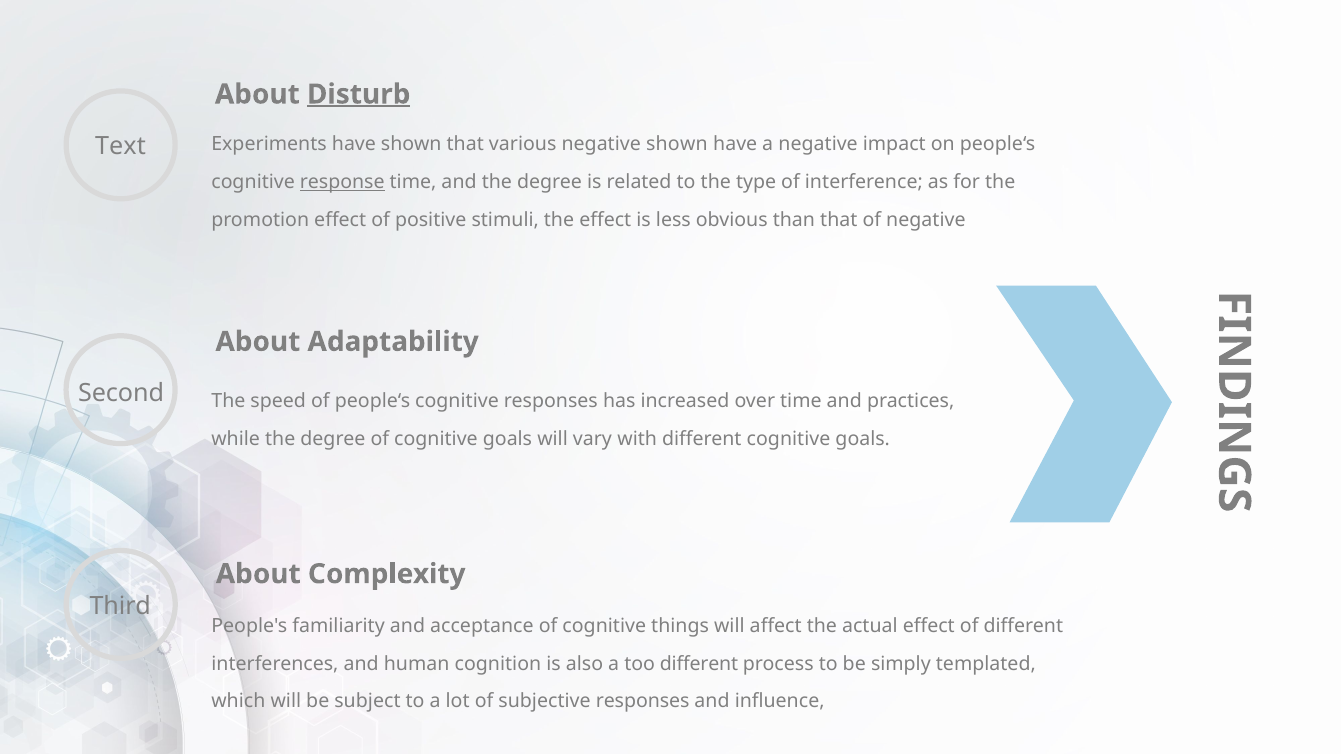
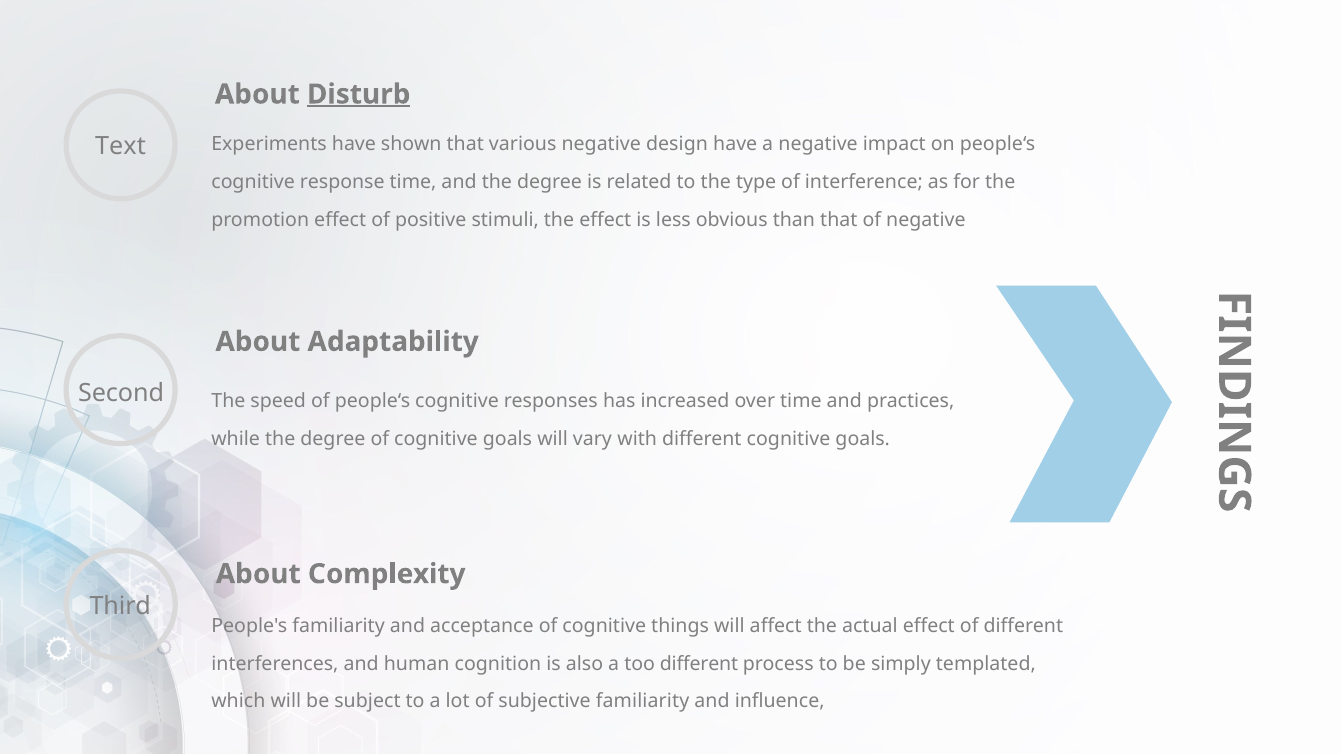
negative shown: shown -> design
response underline: present -> none
subjective responses: responses -> familiarity
